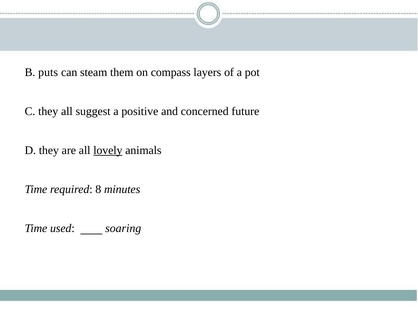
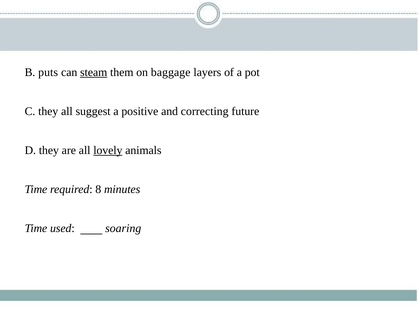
steam underline: none -> present
compass: compass -> baggage
concerned: concerned -> correcting
